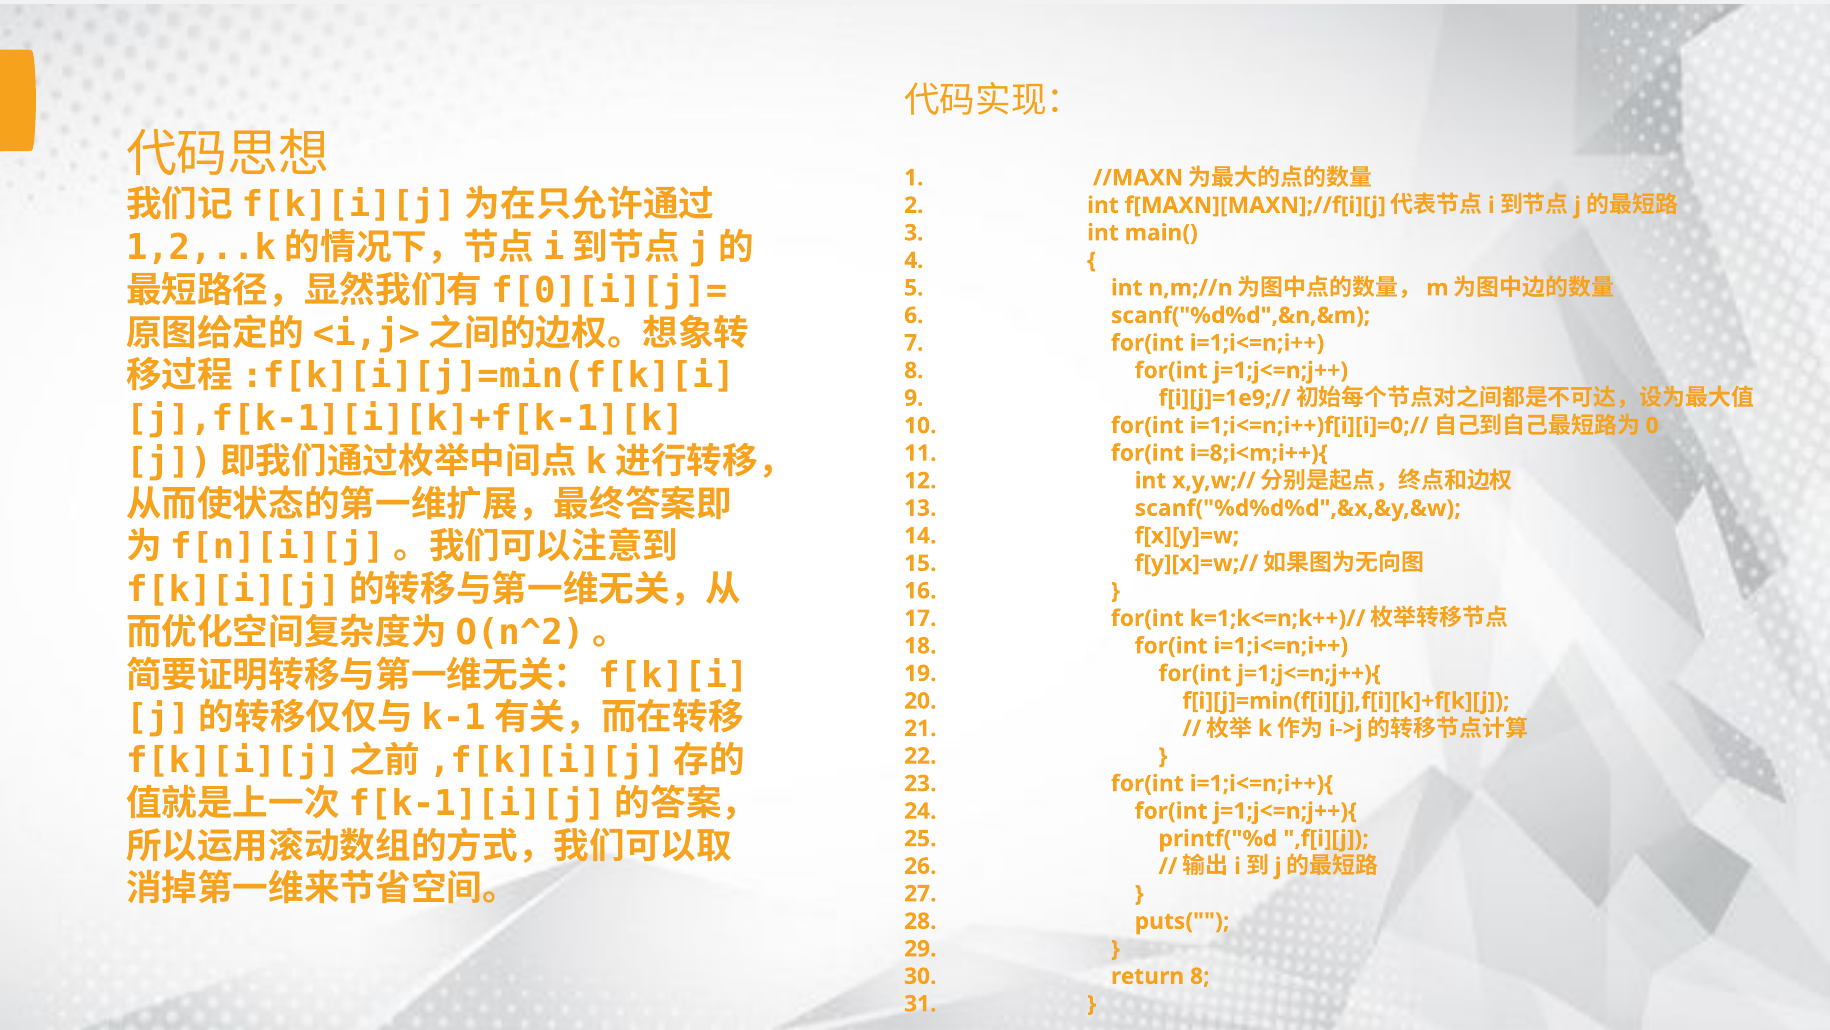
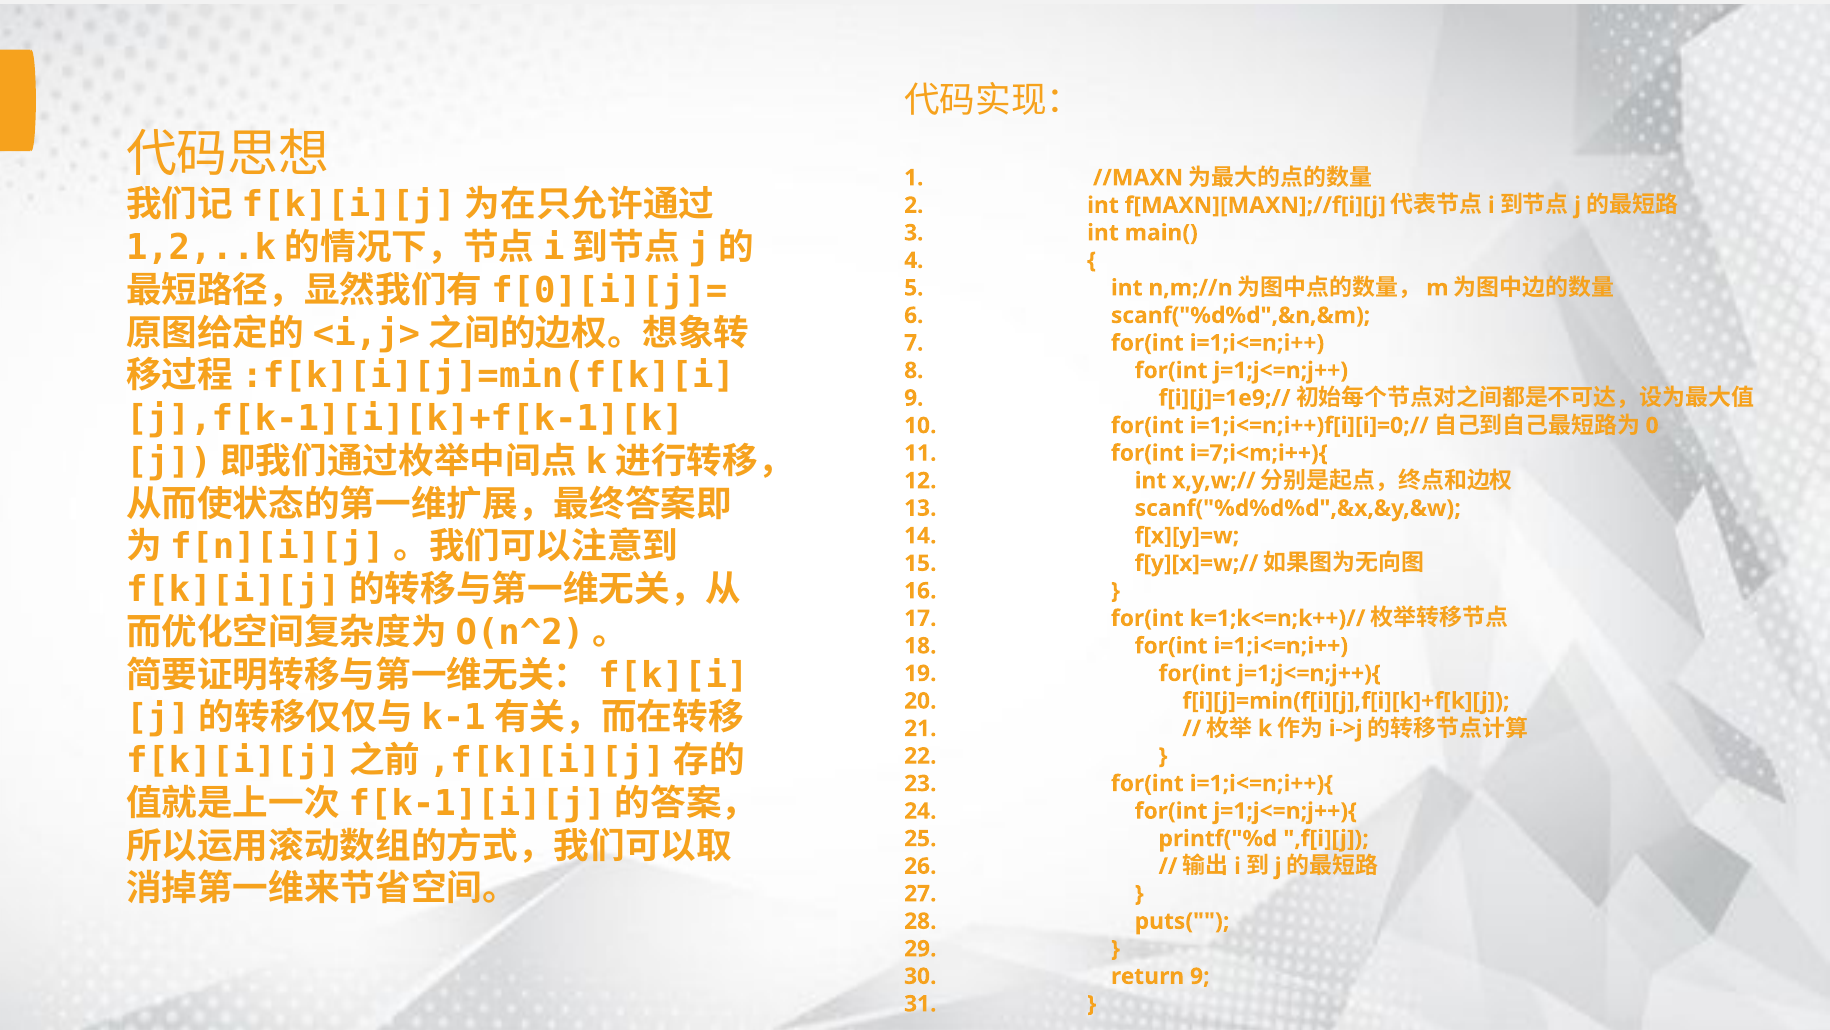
i=8;i<m;i++){: i=8;i<m;i++){ -> i=7;i<m;i++){
return 8: 8 -> 9
